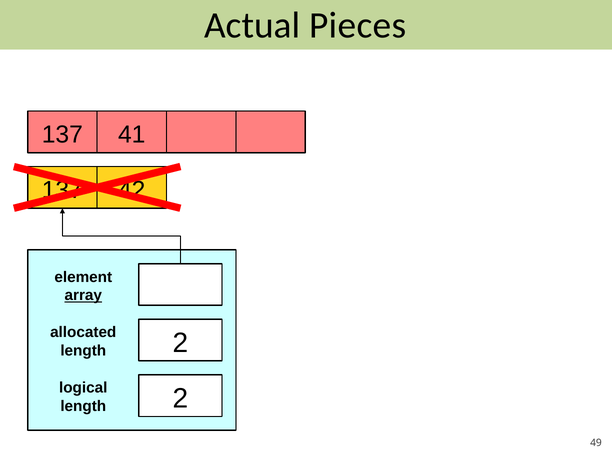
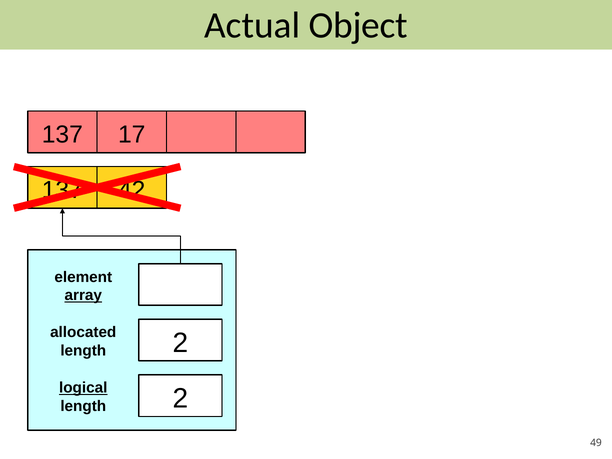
Pieces: Pieces -> Object
41: 41 -> 17
logical underline: none -> present
